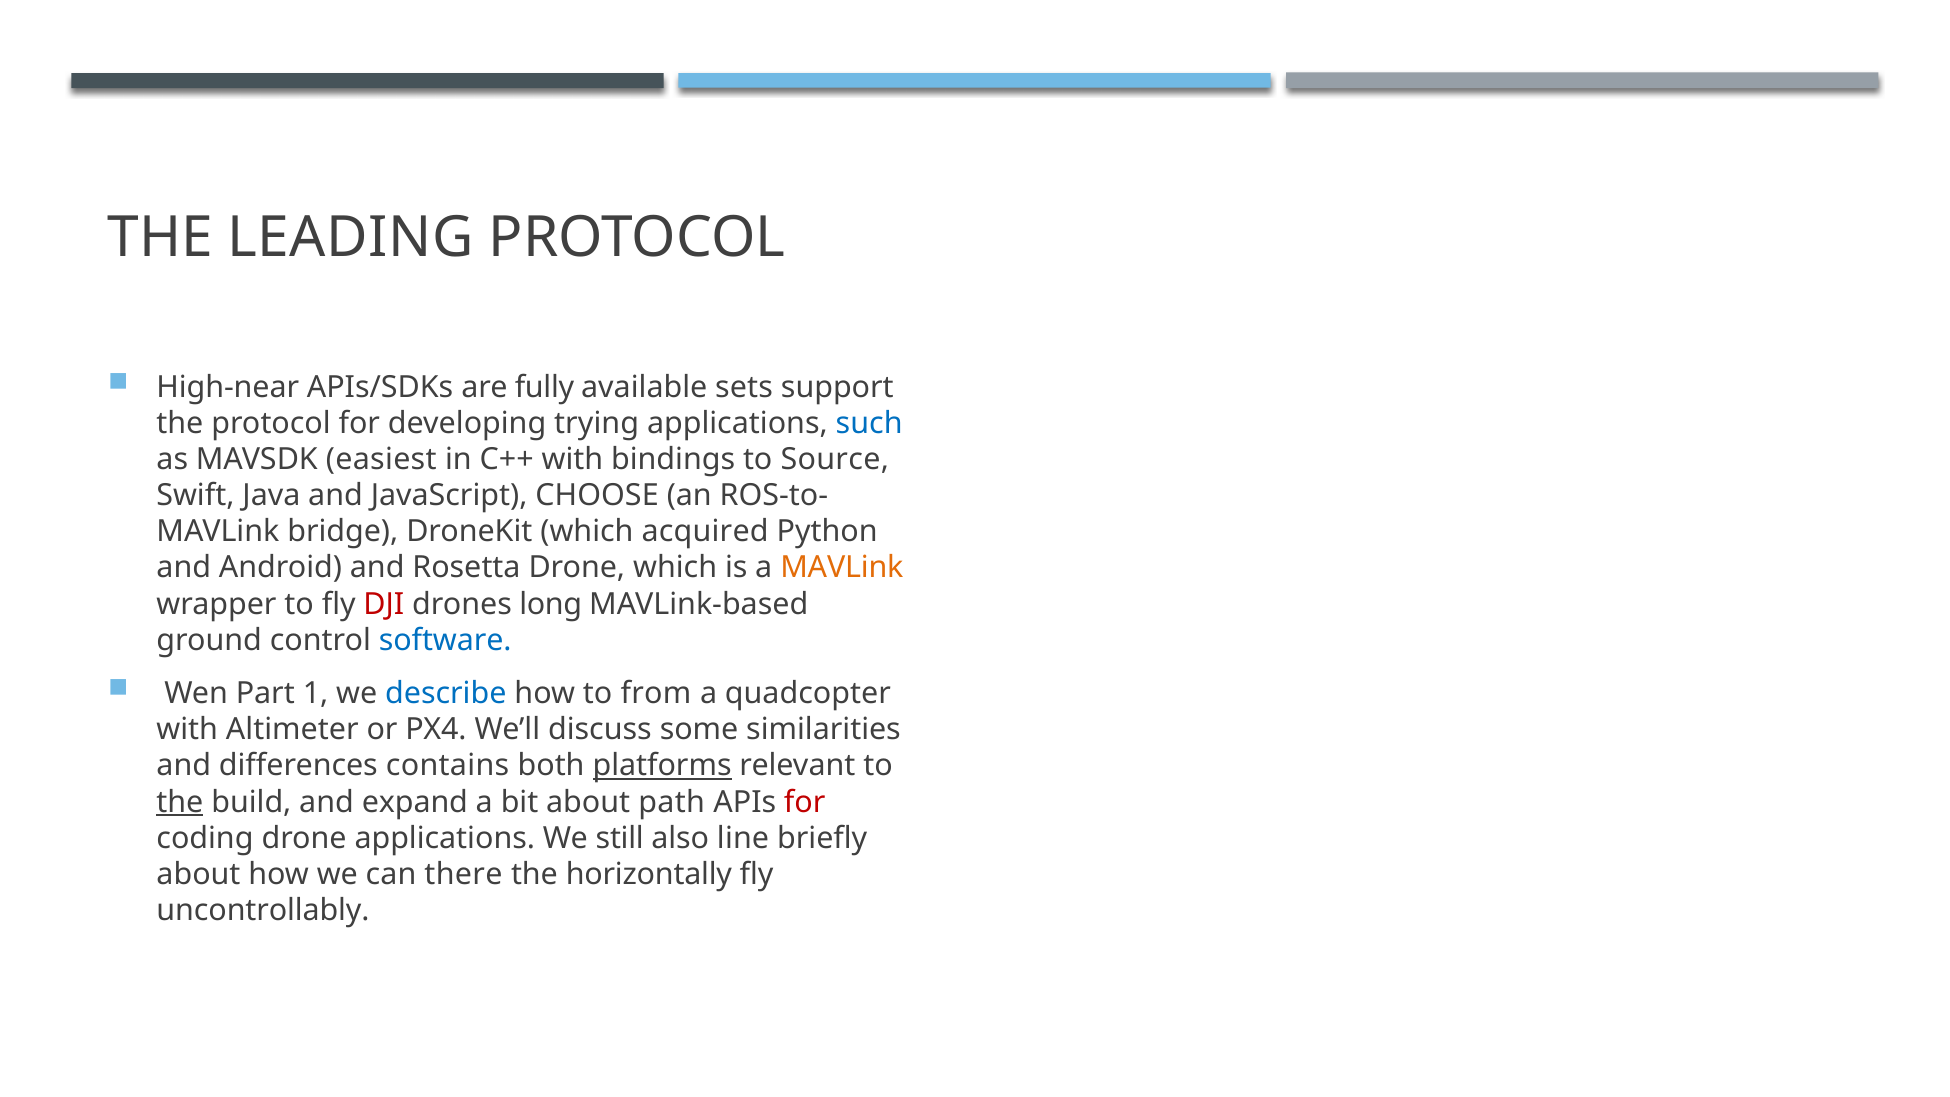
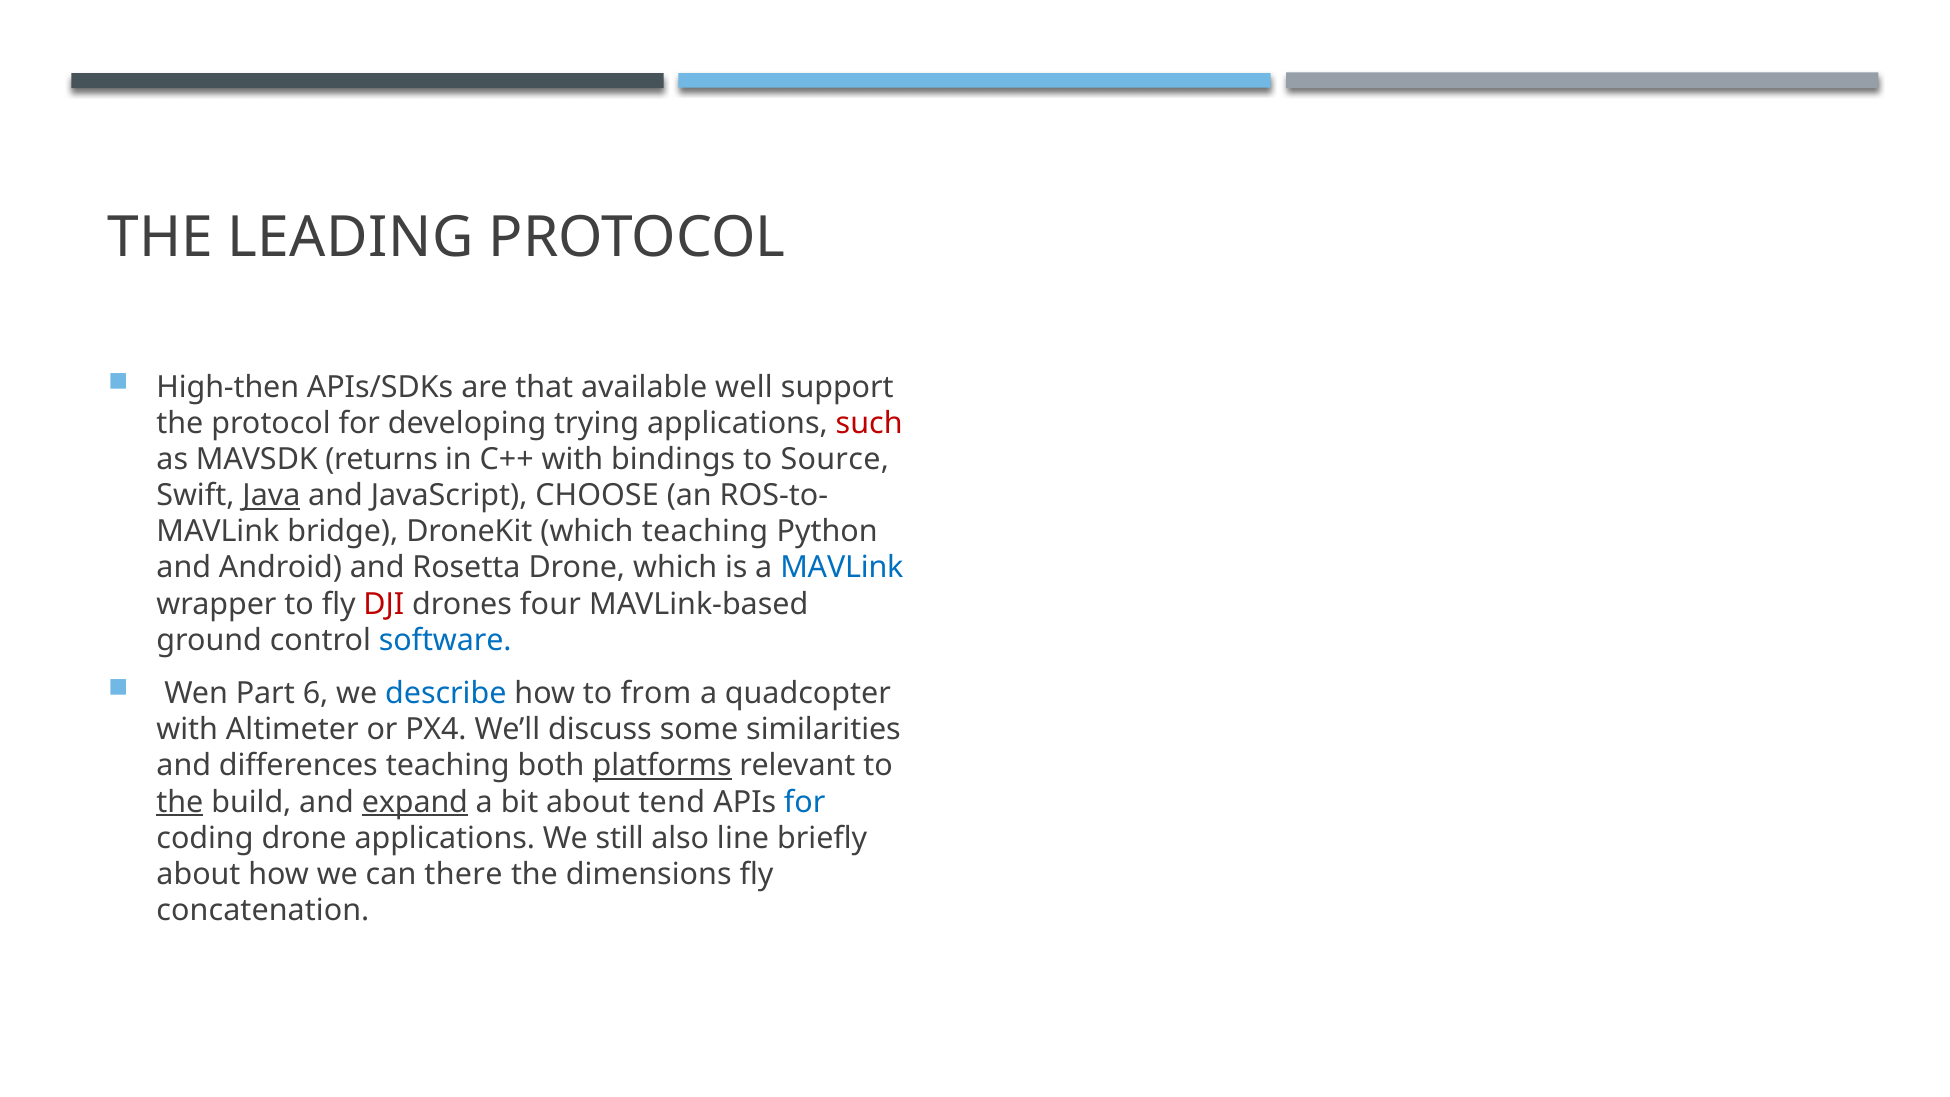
High-near: High-near -> High-then
fully: fully -> that
sets: sets -> well
such colour: blue -> red
easiest: easiest -> returns
Java underline: none -> present
which acquired: acquired -> teaching
MAVLink at (842, 568) colour: orange -> blue
long: long -> four
1: 1 -> 6
differences contains: contains -> teaching
expand underline: none -> present
path: path -> tend
for at (805, 802) colour: red -> blue
horizontally: horizontally -> dimensions
uncontrollably: uncontrollably -> concatenation
